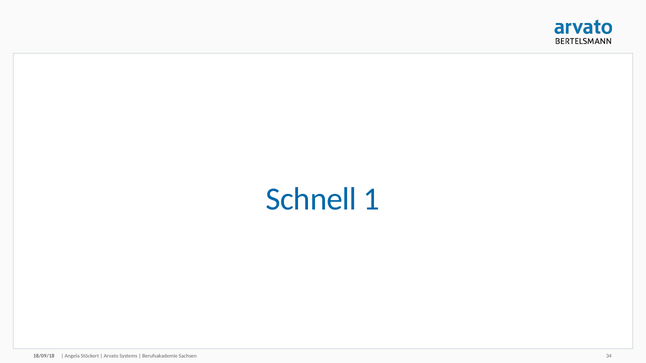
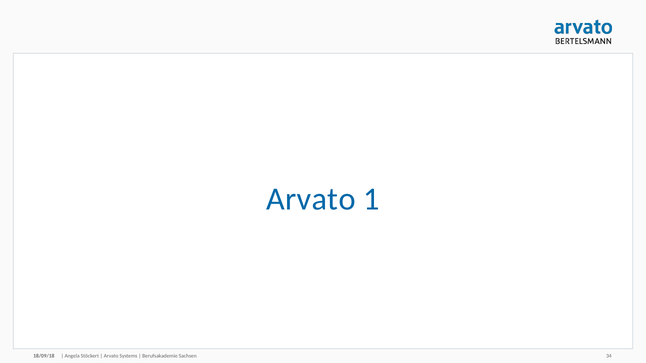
Schnell at (311, 199): Schnell -> Arvato
